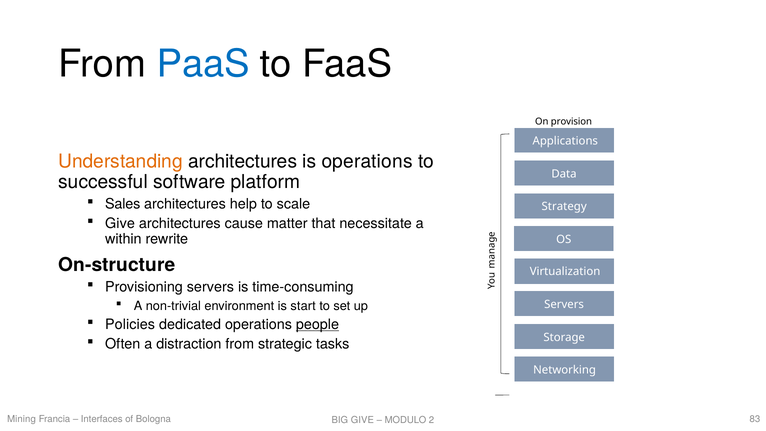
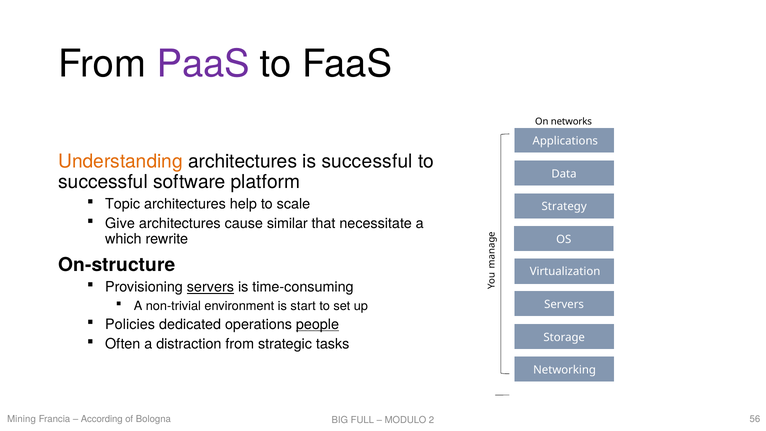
PaaS colour: blue -> purple
provision: provision -> networks
is operations: operations -> successful
Sales: Sales -> Topic
matter: matter -> similar
within: within -> which
servers at (210, 287) underline: none -> present
Interfaces: Interfaces -> According
83: 83 -> 56
GIVE at (362, 420): GIVE -> FULL
